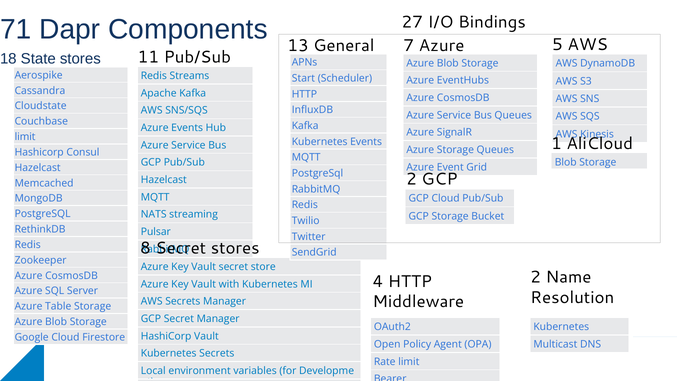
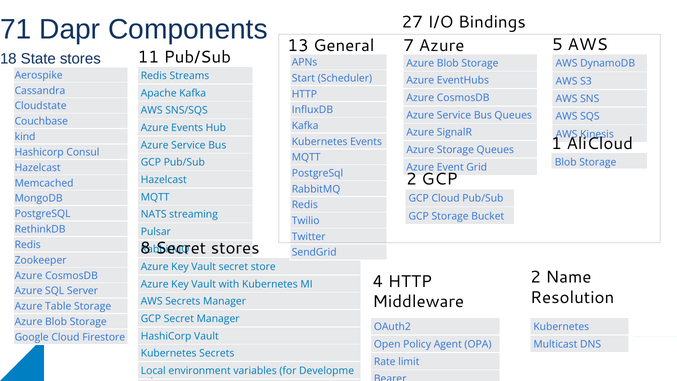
limit at (25, 137): limit -> kind
